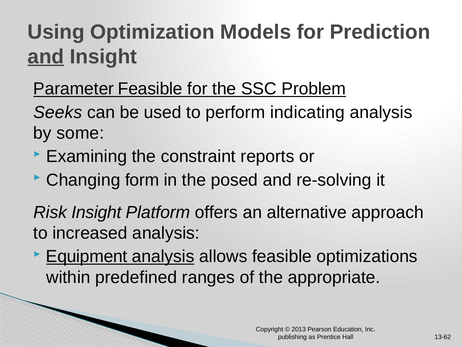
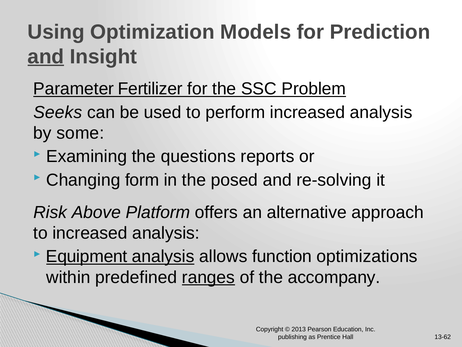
Parameter Feasible: Feasible -> Fertilizer
perform indicating: indicating -> increased
constraint: constraint -> questions
Risk Insight: Insight -> Above
allows feasible: feasible -> function
ranges underline: none -> present
appropriate: appropriate -> accompany
